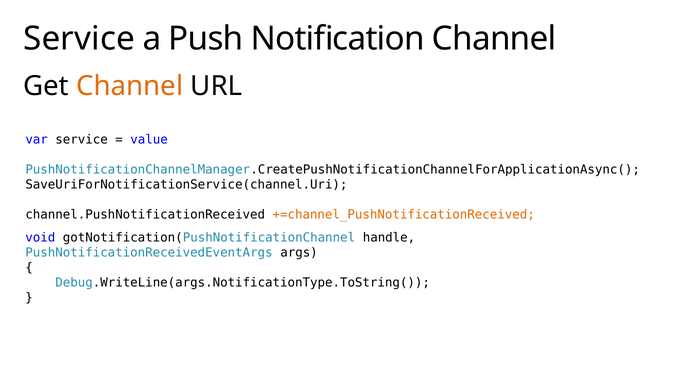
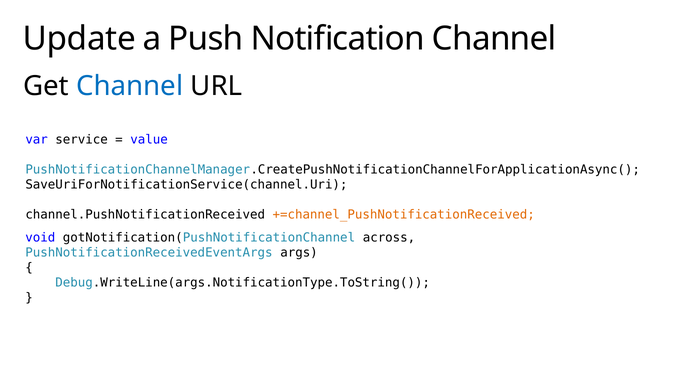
Service at (79, 39): Service -> Update
Channel at (130, 86) colour: orange -> blue
handle: handle -> across
